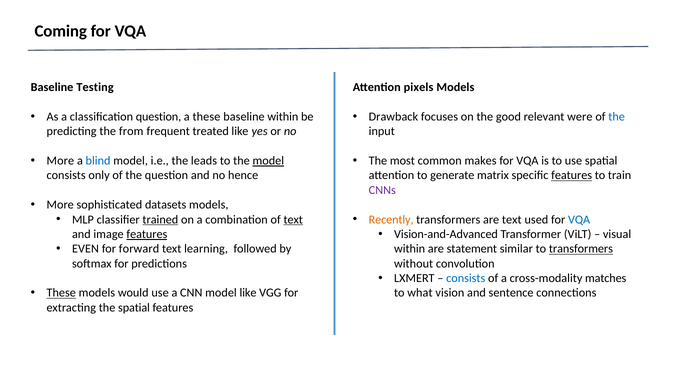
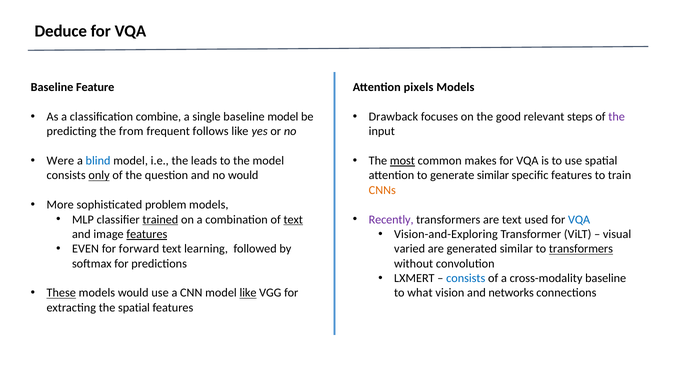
Coming: Coming -> Deduce
Testing: Testing -> Feature
classification question: question -> combine
a these: these -> single
baseline within: within -> model
were: were -> steps
the at (617, 117) colour: blue -> purple
treated: treated -> follows
More at (60, 161): More -> Were
model at (268, 161) underline: present -> none
most underline: none -> present
only underline: none -> present
no hence: hence -> would
generate matrix: matrix -> similar
features at (572, 175) underline: present -> none
CNNs colour: purple -> orange
datasets: datasets -> problem
Recently colour: orange -> purple
Vision-and-Advanced: Vision-and-Advanced -> Vision-and-Exploring
within at (410, 249): within -> varied
statement: statement -> generated
cross-modality matches: matches -> baseline
like at (248, 293) underline: none -> present
sentence: sentence -> networks
